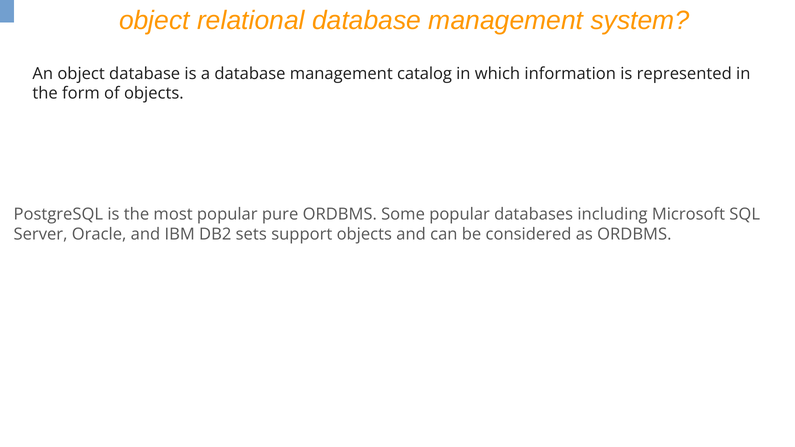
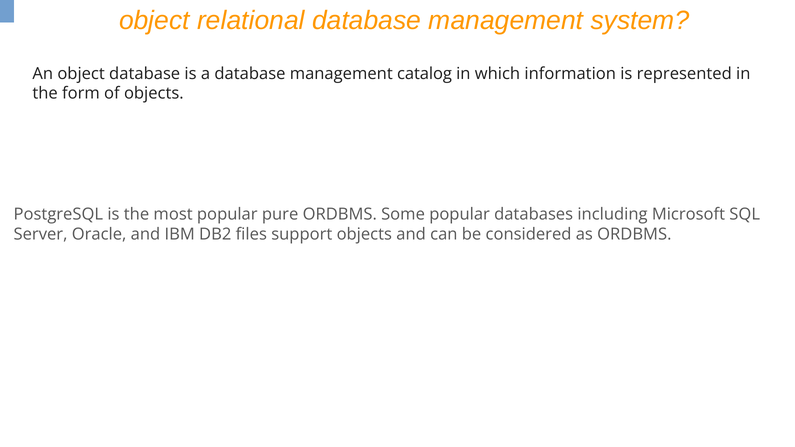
sets: sets -> files
